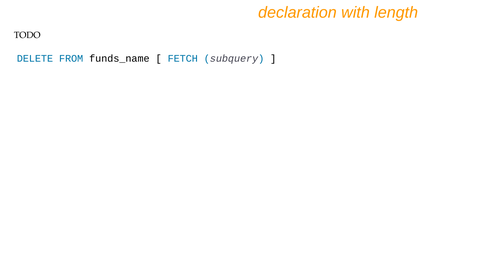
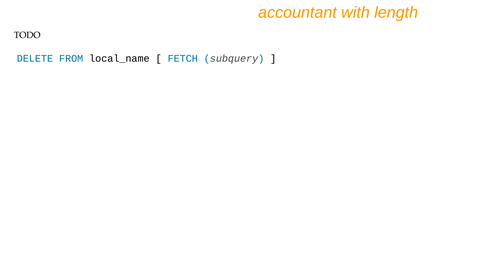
declaration: declaration -> accountant
funds_name: funds_name -> local_name
